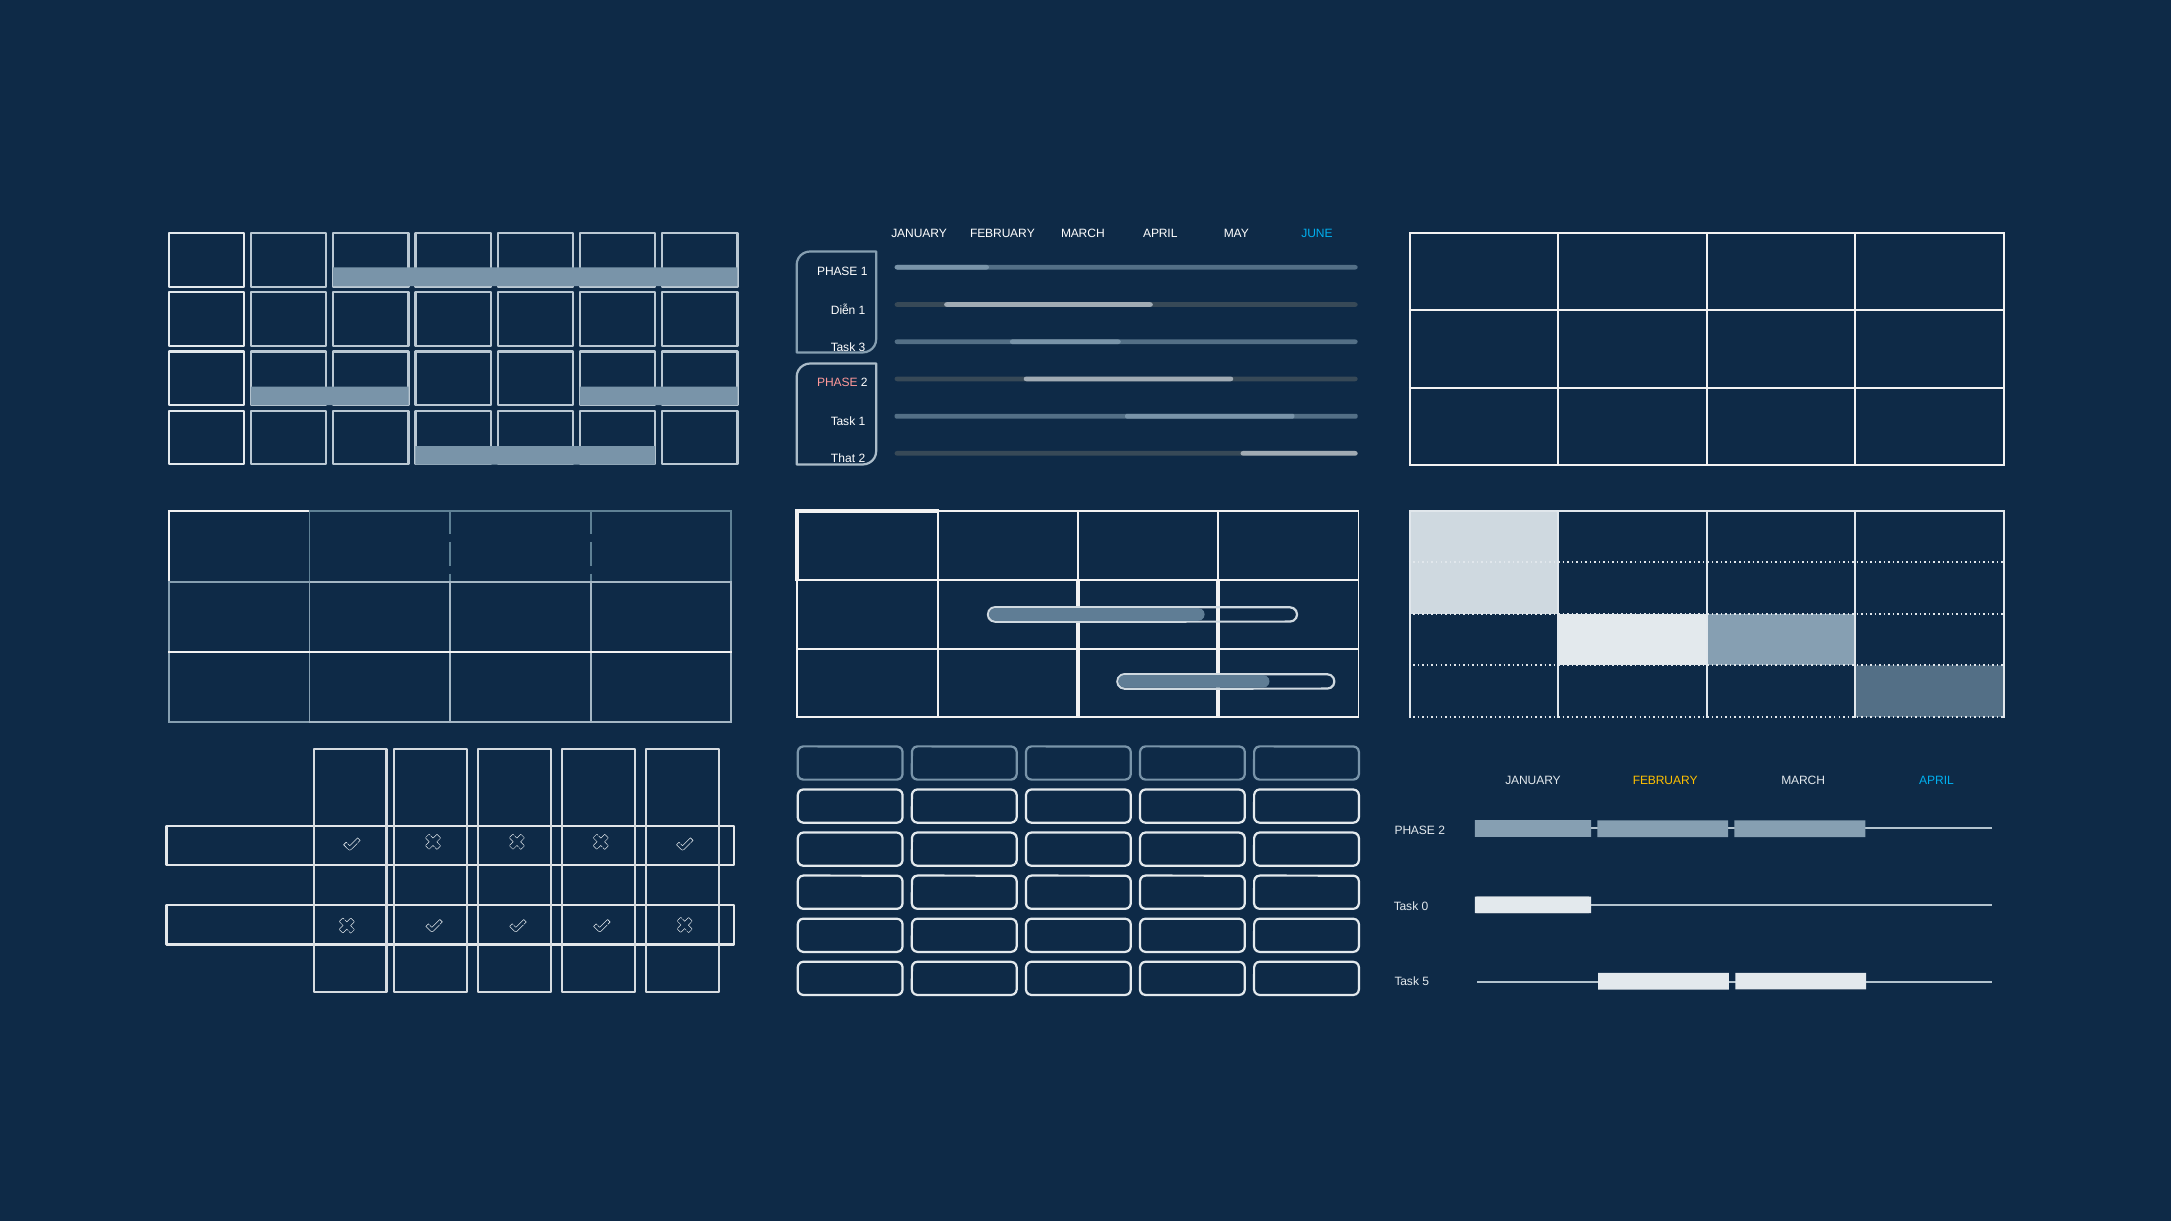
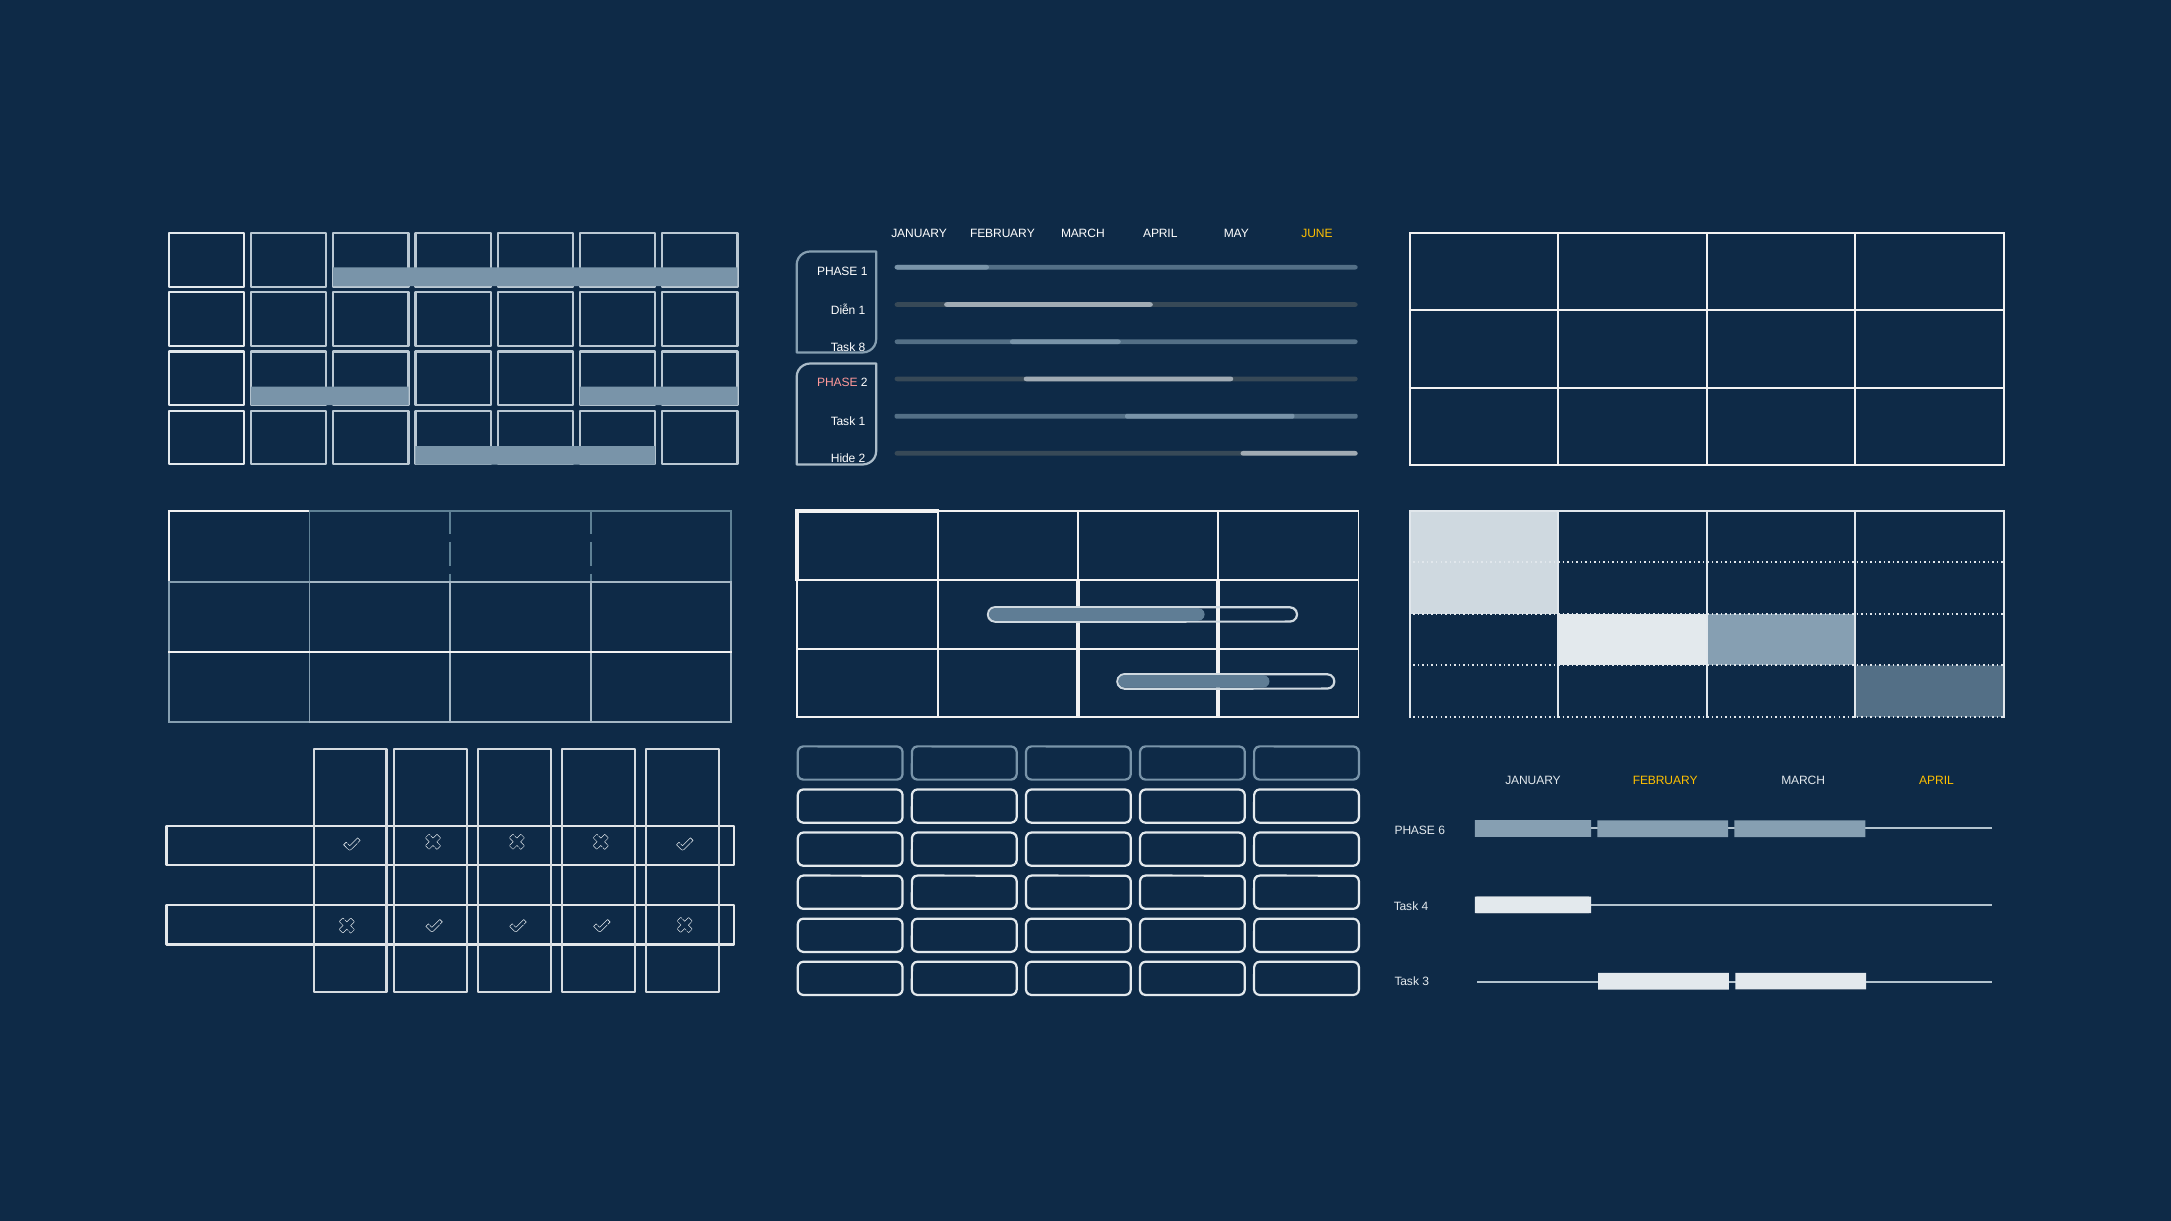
JUNE colour: light blue -> yellow
3: 3 -> 8
That: That -> Hide
APRIL at (1936, 781) colour: light blue -> yellow
2 at (1442, 831): 2 -> 6
0: 0 -> 4
5: 5 -> 3
